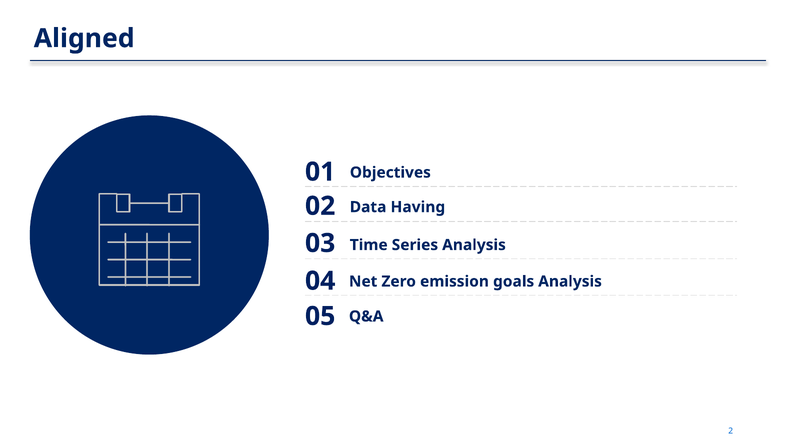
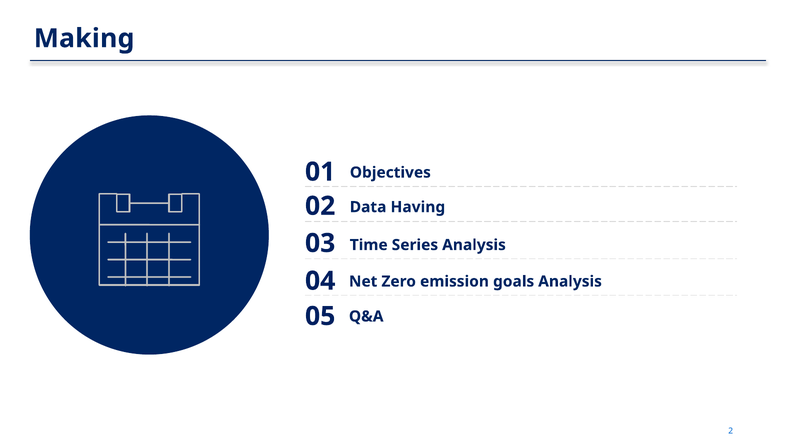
Aligned: Aligned -> Making
